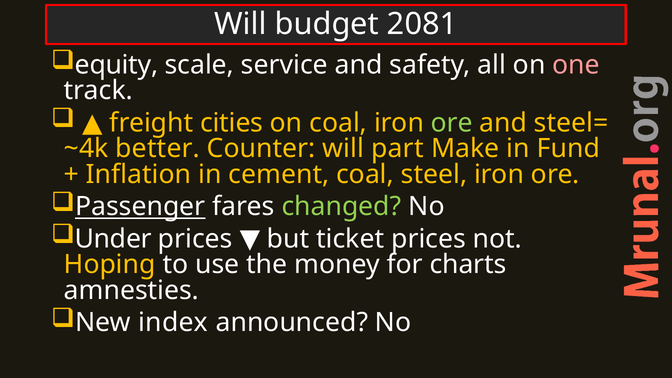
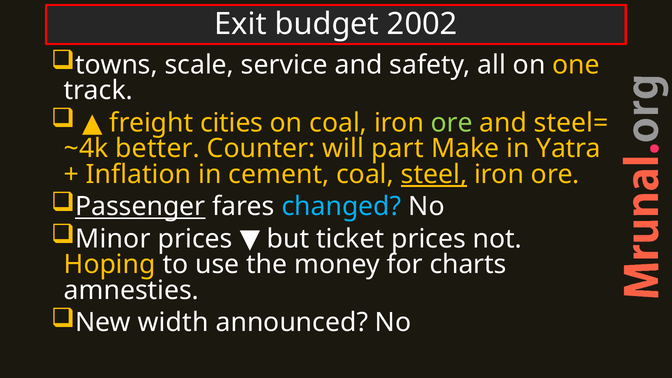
Will at (240, 24): Will -> Exit
2081: 2081 -> 2002
equity: equity -> towns
one colour: pink -> yellow
Fund: Fund -> Yatra
steel underline: none -> present
changed colour: light green -> light blue
Under: Under -> Minor
index: index -> width
